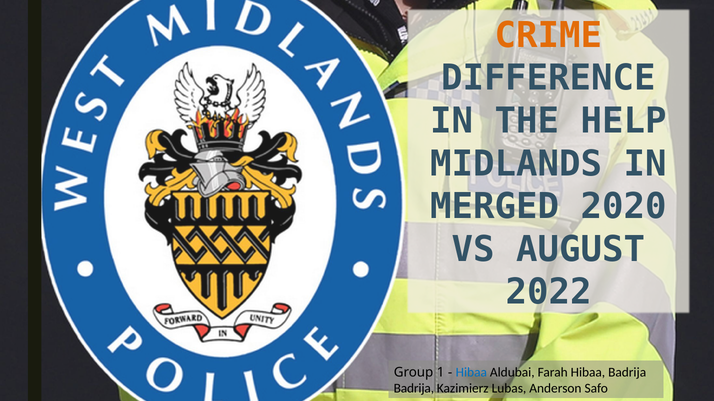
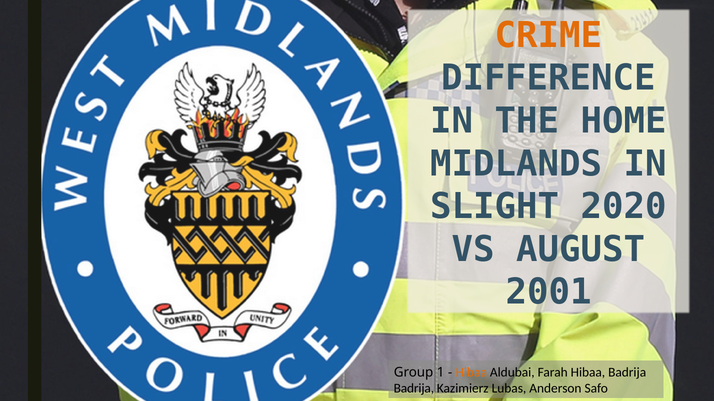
HELP: HELP -> HOME
MERGED: MERGED -> SLIGHT
2022: 2022 -> 2001
Hibaa at (471, 373) colour: blue -> orange
